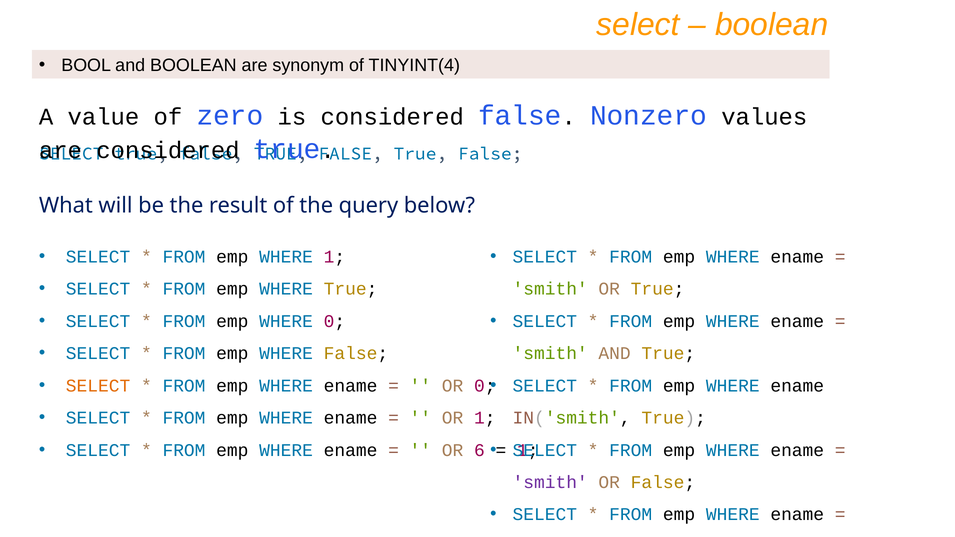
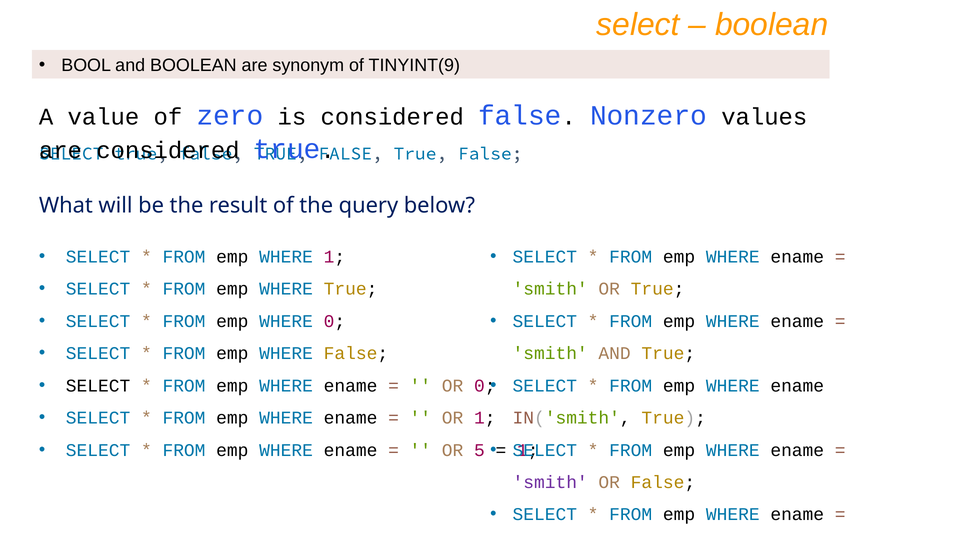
TINYINT(4: TINYINT(4 -> TINYINT(9
SELECT at (98, 386) colour: orange -> black
6: 6 -> 5
